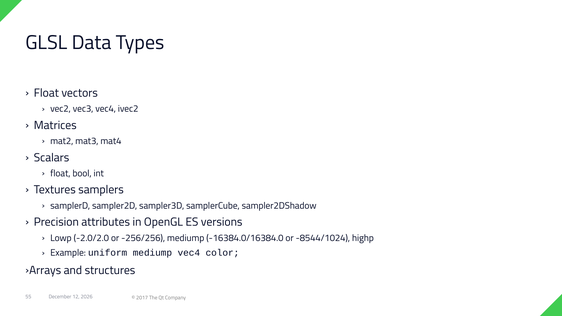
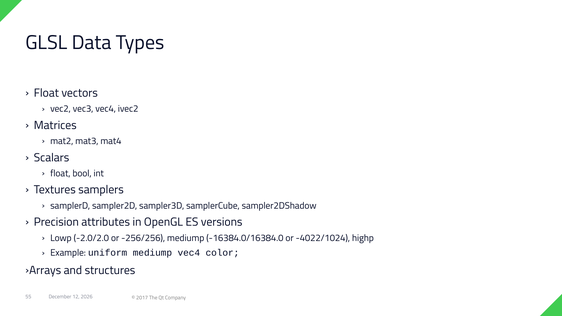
-8544/1024: -8544/1024 -> -4022/1024
